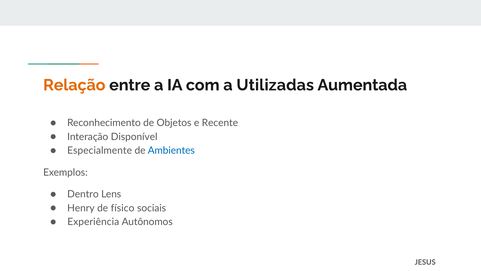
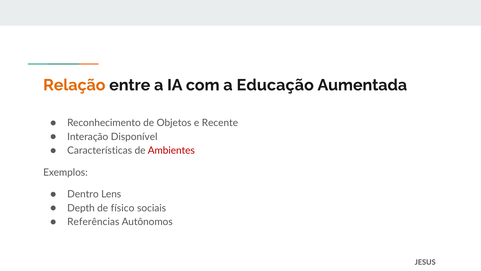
Utilizadas: Utilizadas -> Educação
Especialmente: Especialmente -> Características
Ambientes colour: blue -> red
Henry: Henry -> Depth
Experiência: Experiência -> Referências
